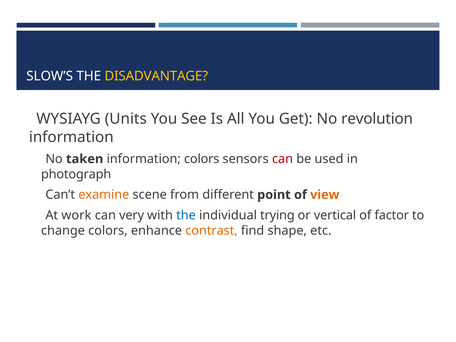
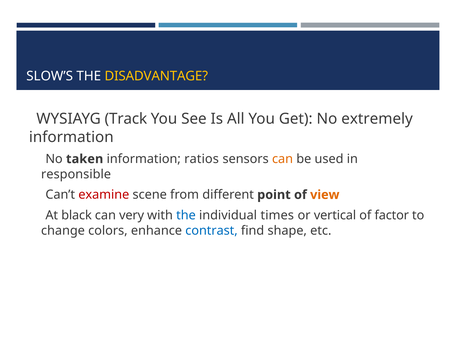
Units: Units -> Track
revolution: revolution -> extremely
information colors: colors -> ratios
can at (283, 159) colour: red -> orange
photograph: photograph -> responsible
examine colour: orange -> red
work: work -> black
trying: trying -> times
contrast colour: orange -> blue
